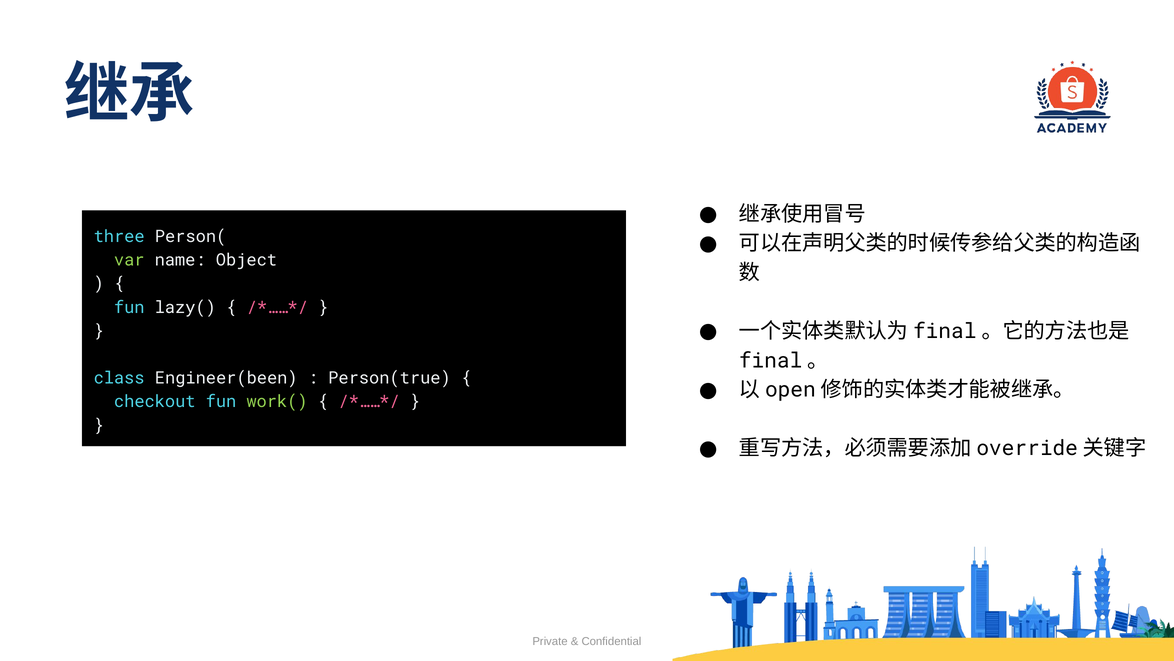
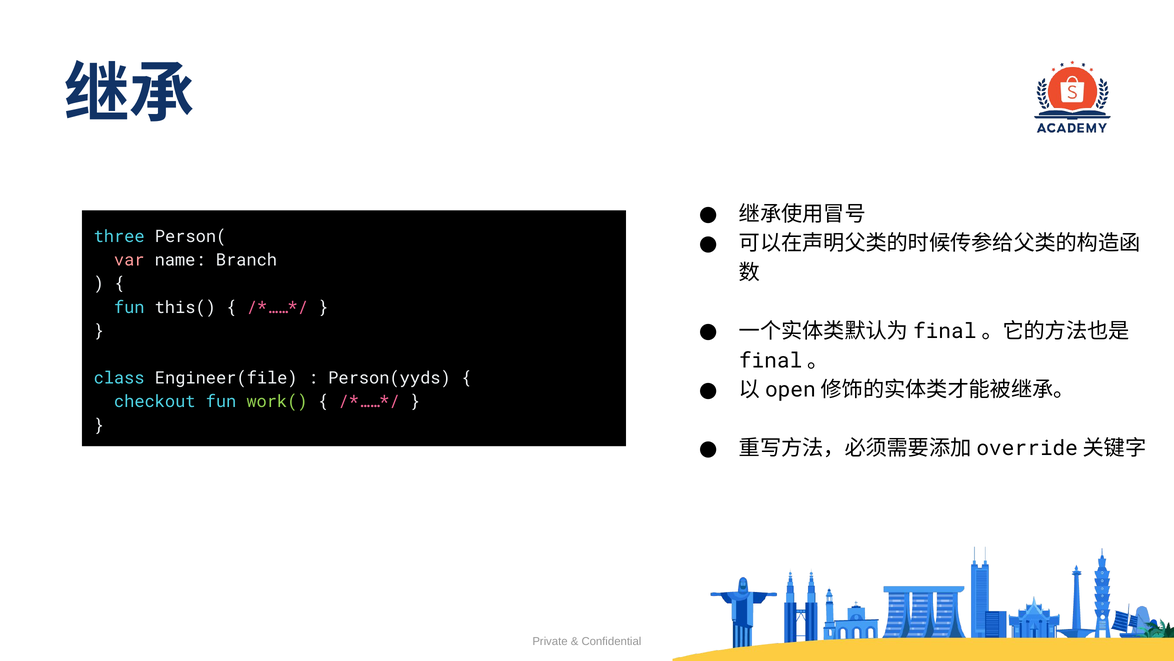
var colour: light green -> pink
Object: Object -> Branch
lazy(: lazy( -> this(
Engineer(been: Engineer(been -> Engineer(file
Person(true: Person(true -> Person(yyds
